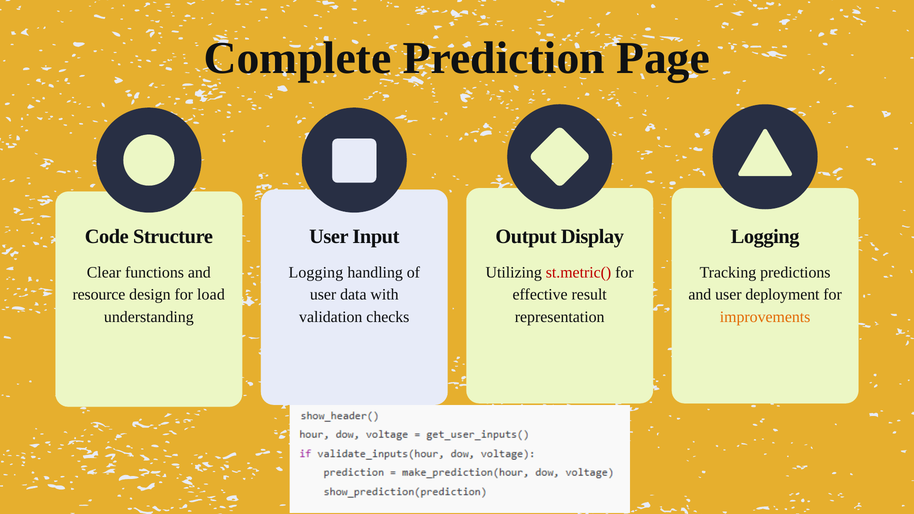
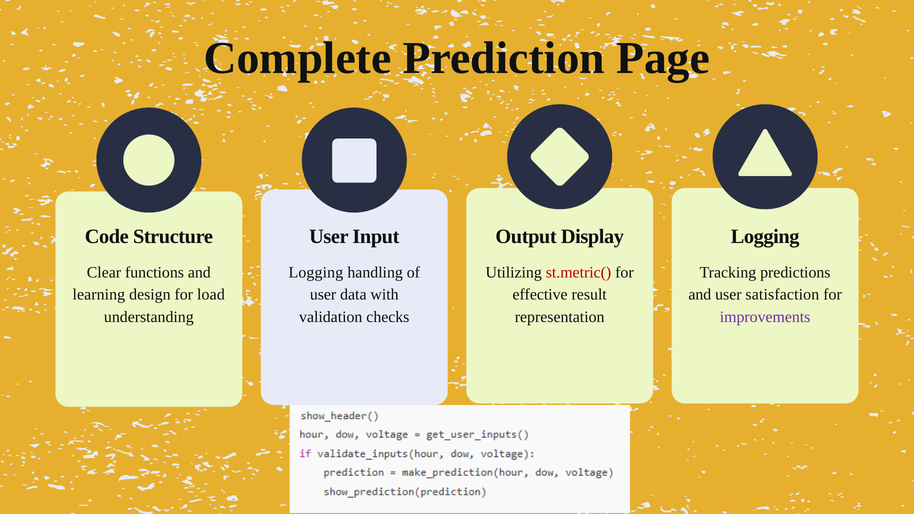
resource: resource -> learning
deployment: deployment -> satisfaction
improvements colour: orange -> purple
